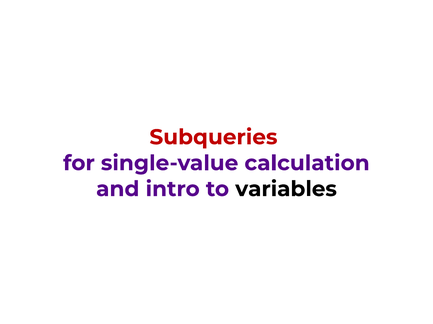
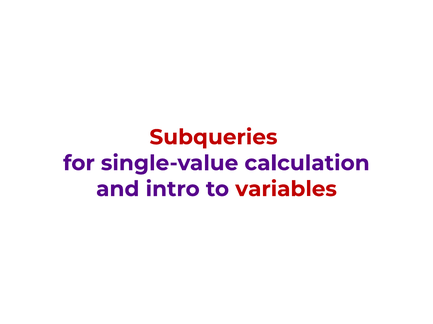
variables colour: black -> red
